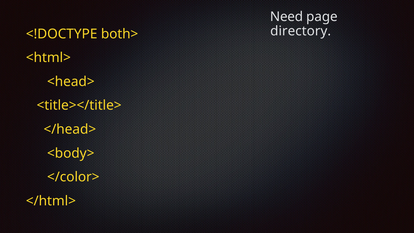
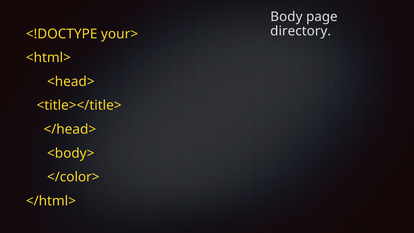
Need: Need -> Body
both>: both> -> your>
